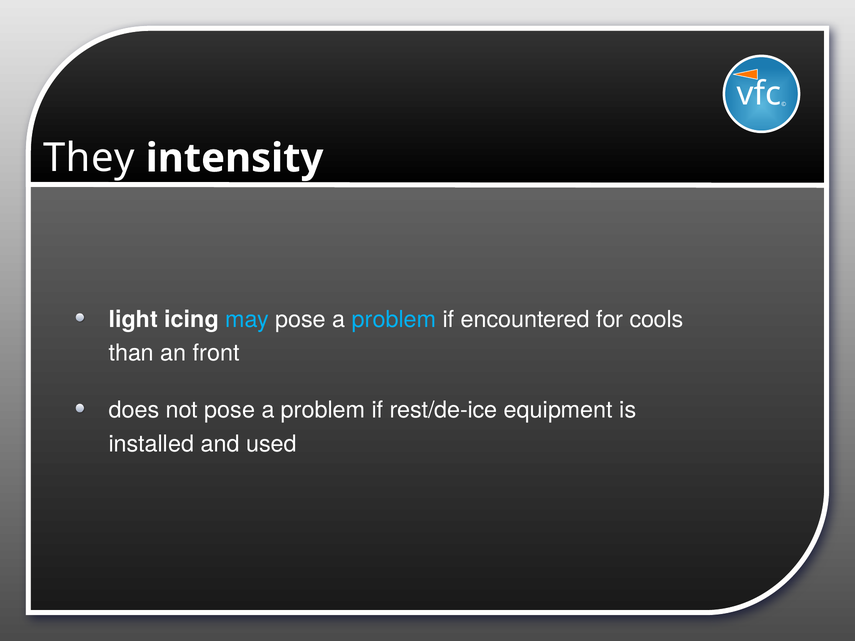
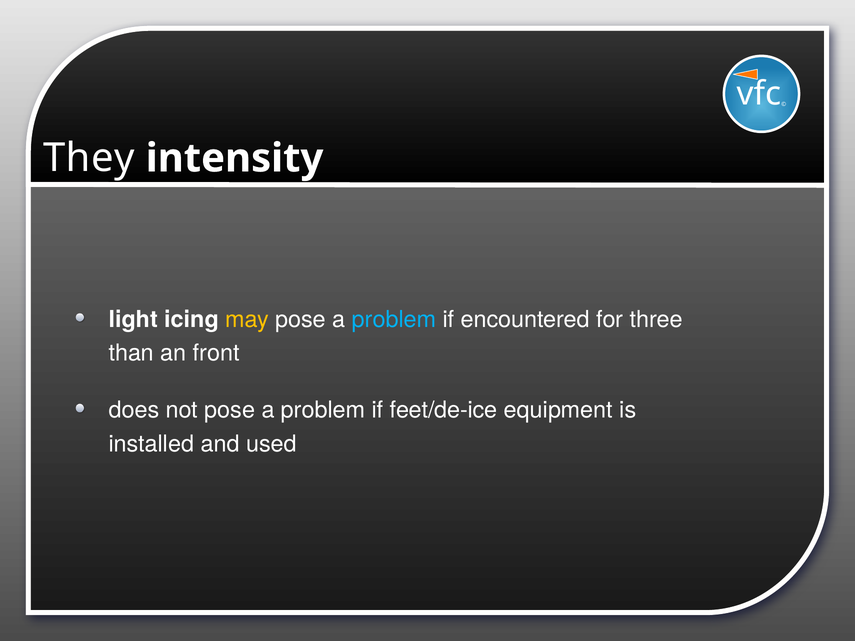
may colour: light blue -> yellow
cools: cools -> three
rest/de-ice: rest/de-ice -> feet/de-ice
